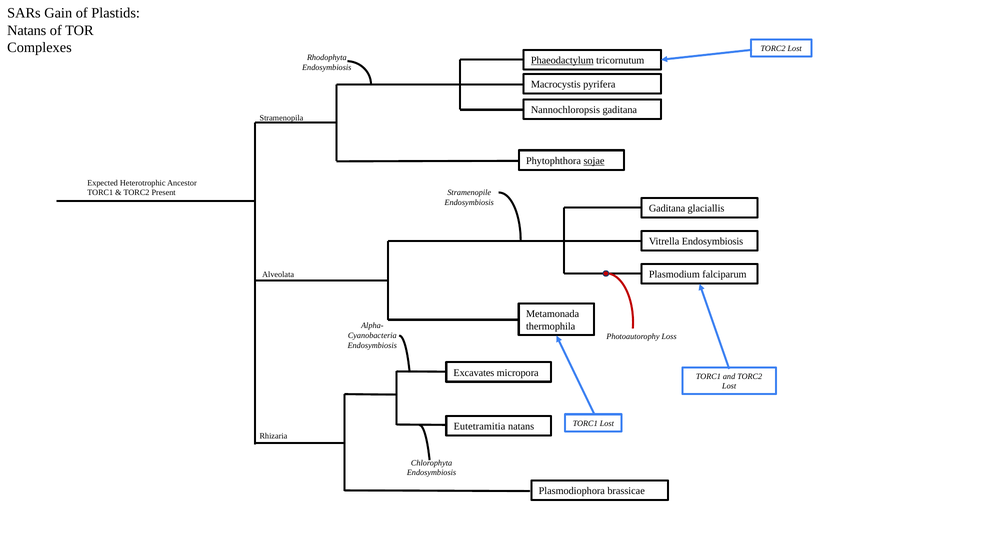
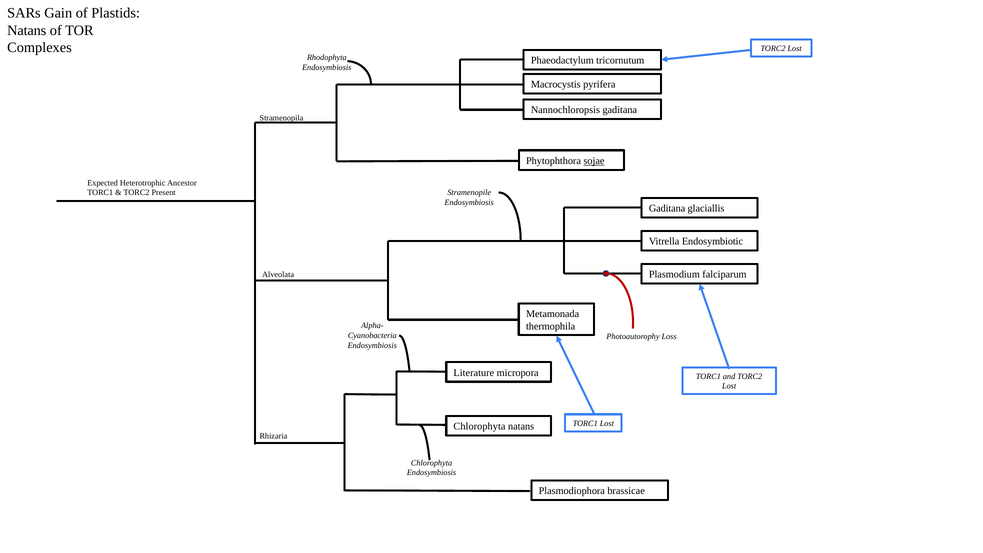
Phaeodactylum underline: present -> none
Vitrella Endosymbiosis: Endosymbiosis -> Endosymbiotic
Excavates: Excavates -> Literature
Eutetramitia at (479, 426): Eutetramitia -> Chlorophyta
